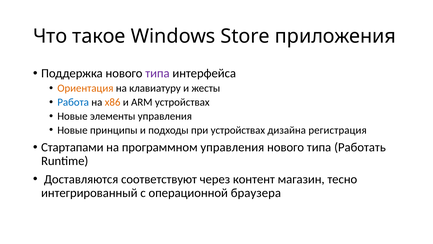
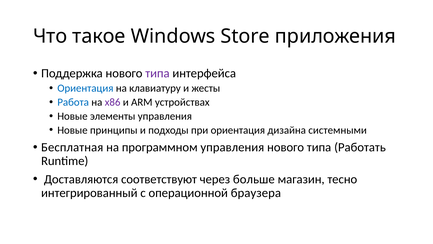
Ориентация at (85, 88) colour: orange -> blue
x86 colour: orange -> purple
при устройствах: устройствах -> ориентация
регистрация: регистрация -> системными
Стартапами: Стартапами -> Бесплатная
контент: контент -> больше
